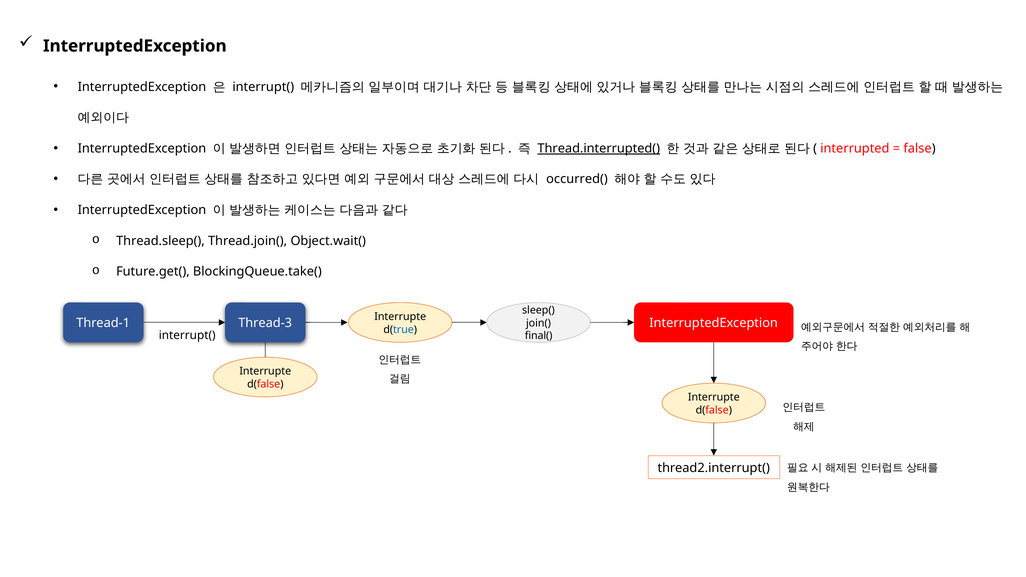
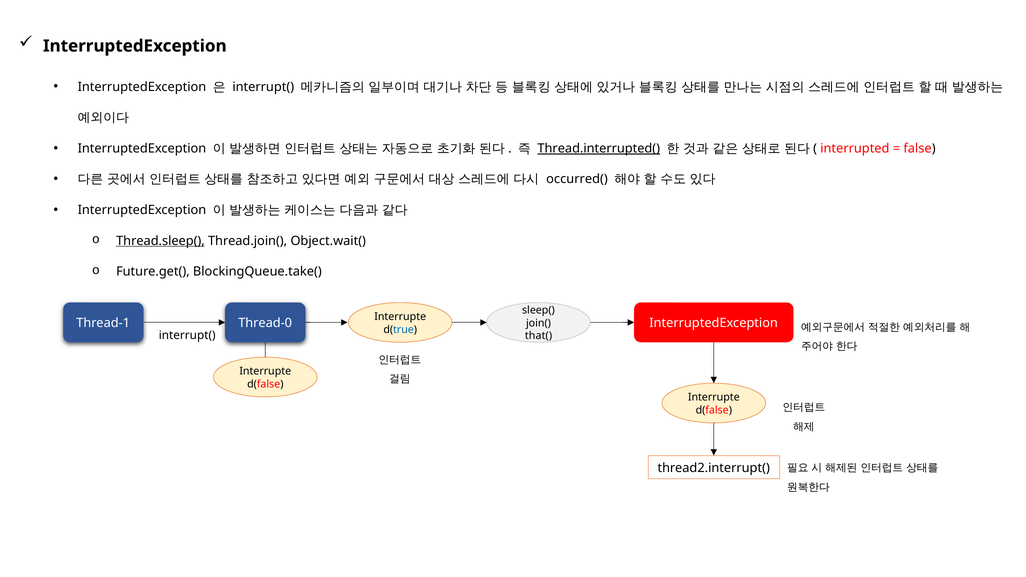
Thread.sleep( underline: none -> present
Thread-3: Thread-3 -> Thread-0
final(: final( -> that(
